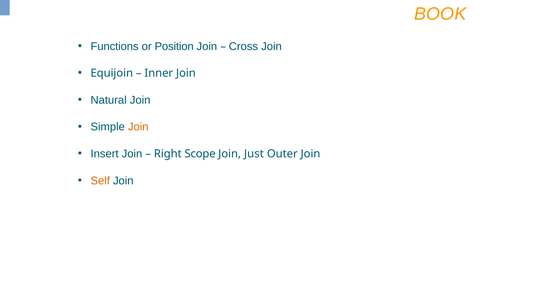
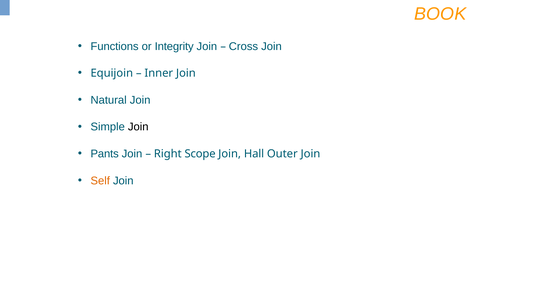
Position: Position -> Integrity
Join at (138, 127) colour: orange -> black
Insert: Insert -> Pants
Just: Just -> Hall
